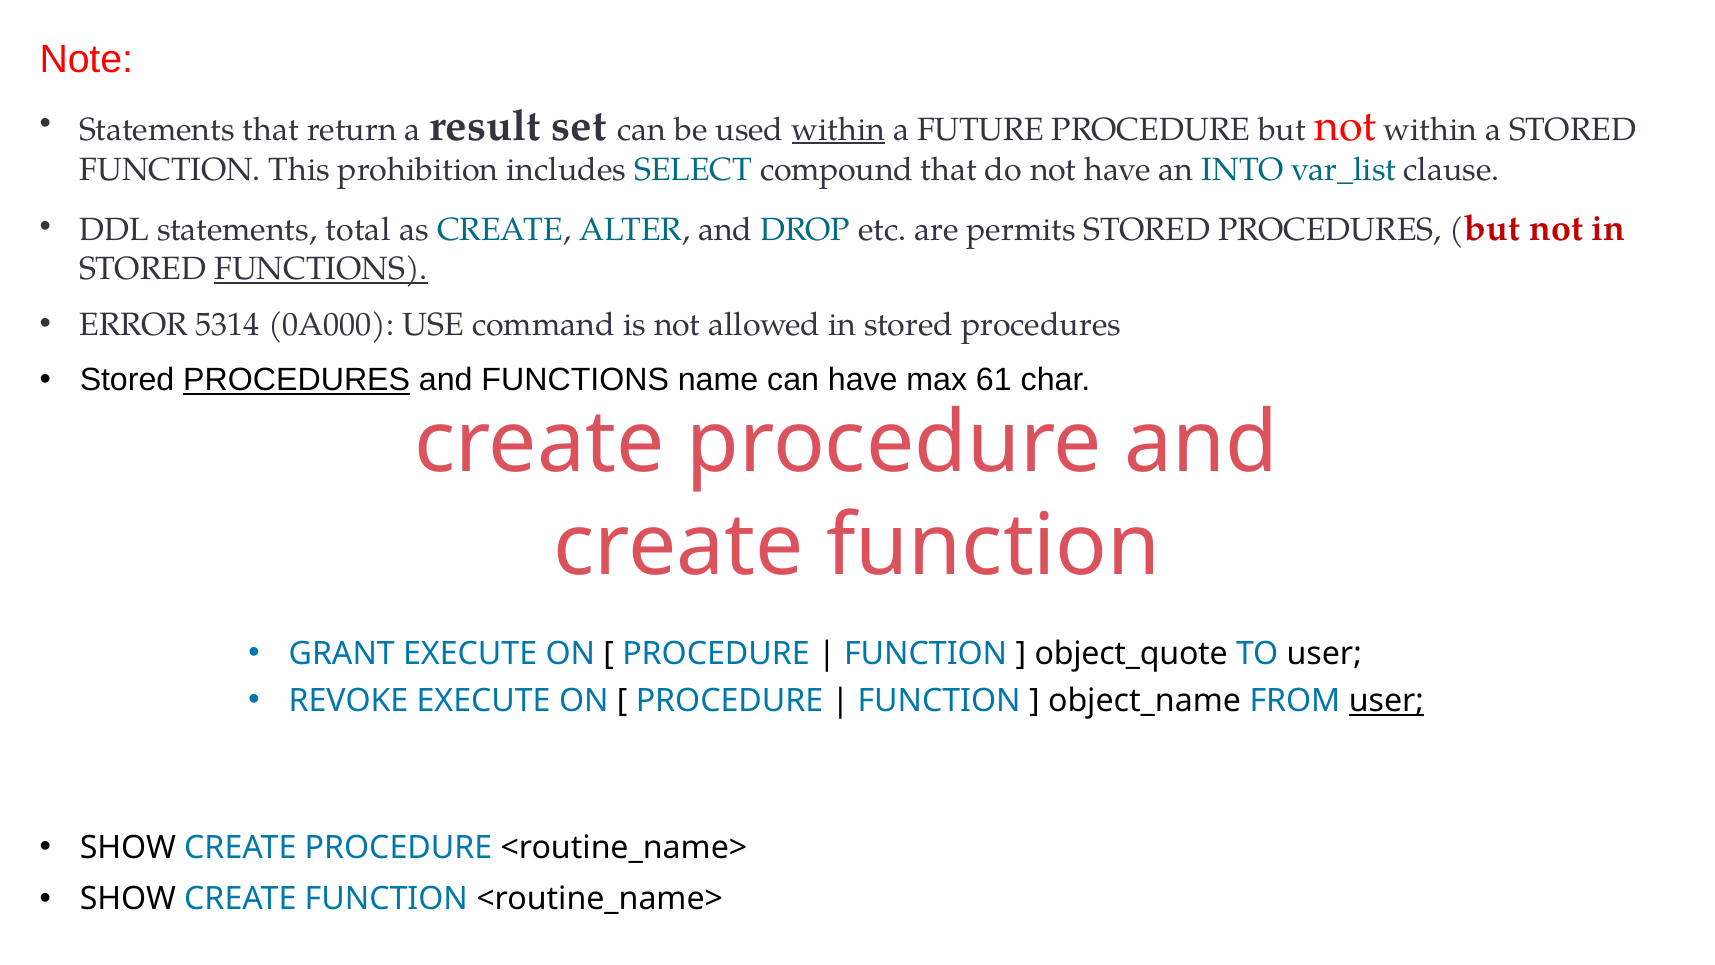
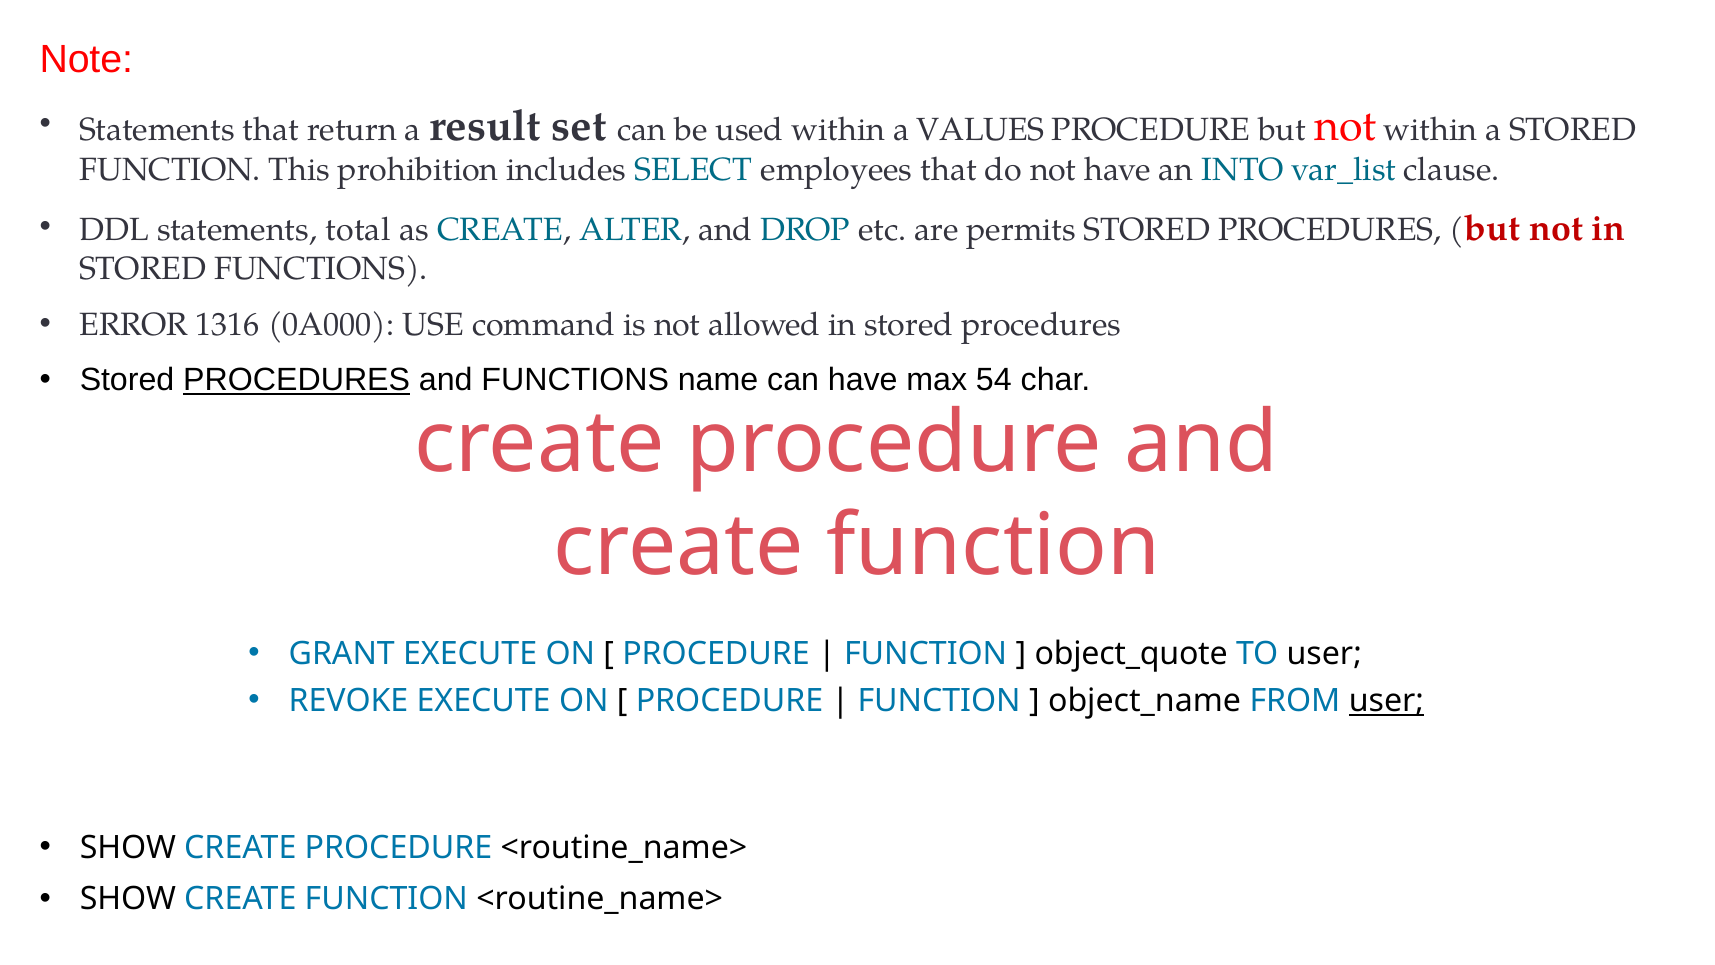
within at (838, 129) underline: present -> none
FUTURE: FUTURE -> VALUES
compound: compound -> employees
FUNCTIONS at (321, 269) underline: present -> none
5314: 5314 -> 1316
61: 61 -> 54
